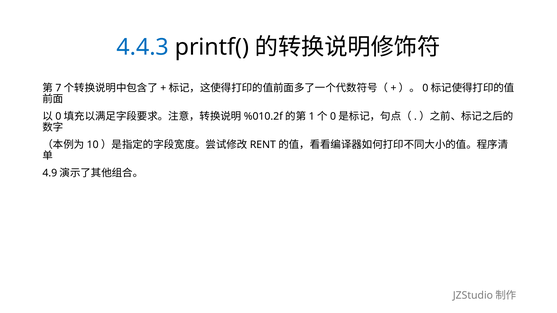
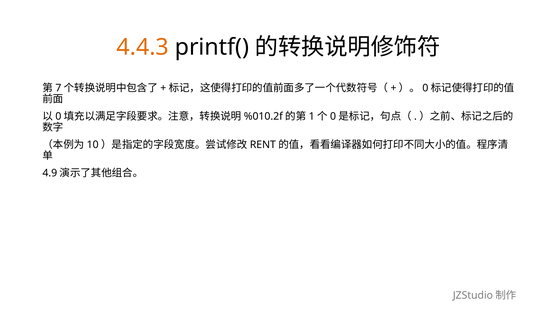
4.4.3 colour: blue -> orange
